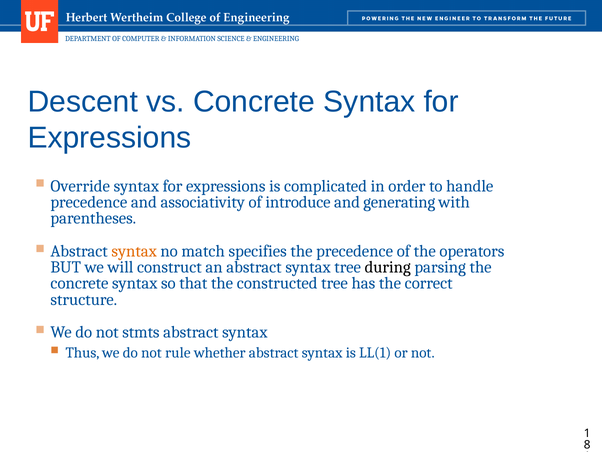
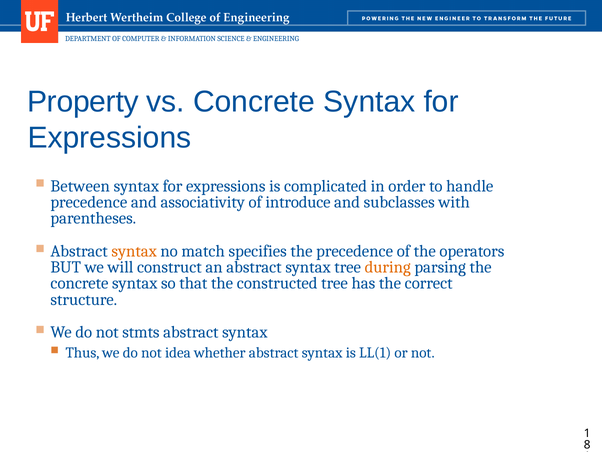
Descent: Descent -> Property
Override: Override -> Between
generating: generating -> subclasses
during colour: black -> orange
rule: rule -> idea
